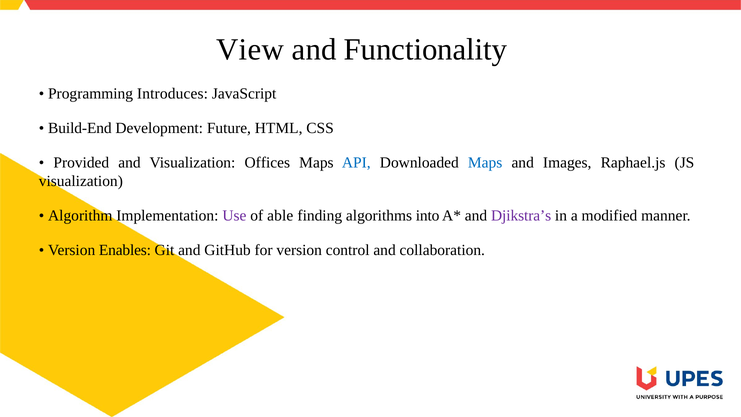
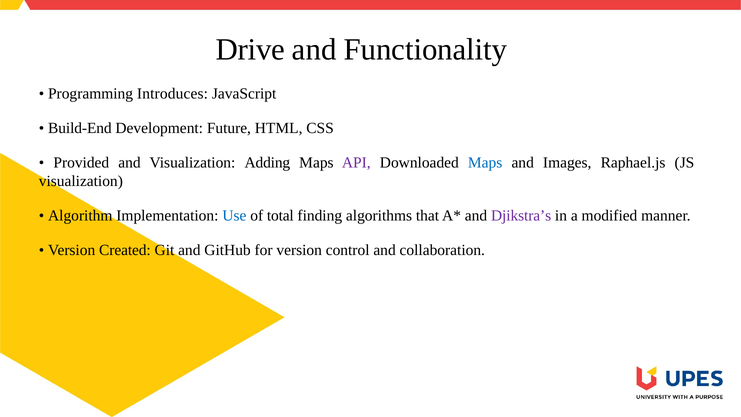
View: View -> Drive
Offices: Offices -> Adding
API colour: blue -> purple
Use colour: purple -> blue
able: able -> total
into: into -> that
Enables: Enables -> Created
